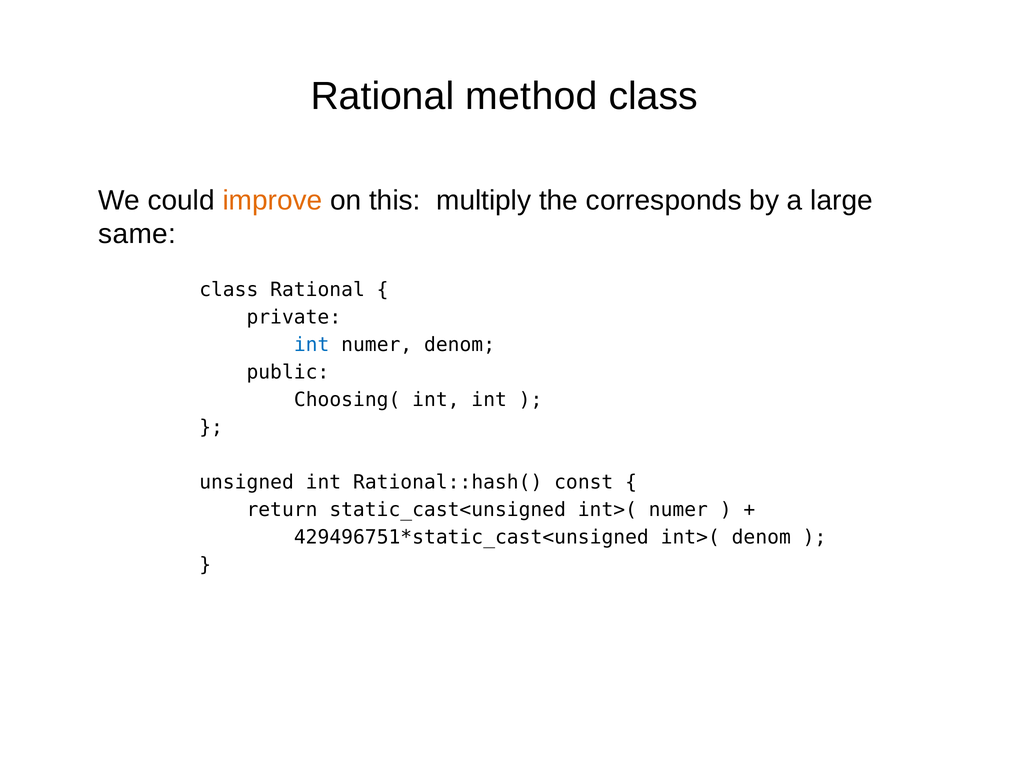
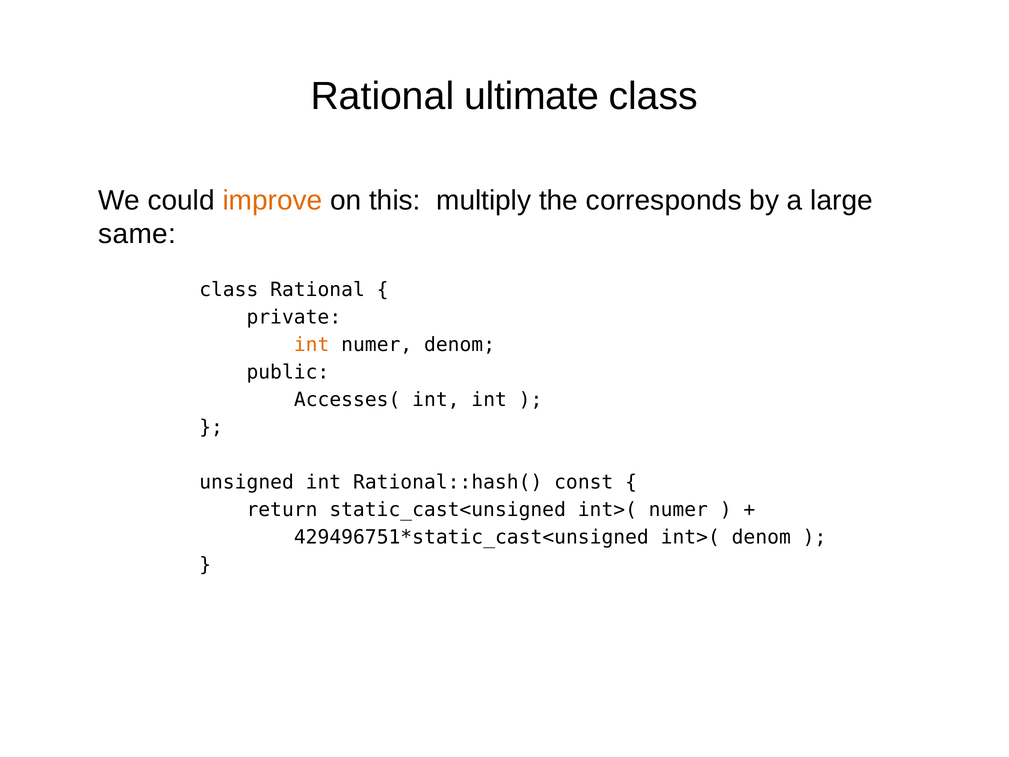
method: method -> ultimate
int at (312, 345) colour: blue -> orange
Choosing(: Choosing( -> Accesses(
